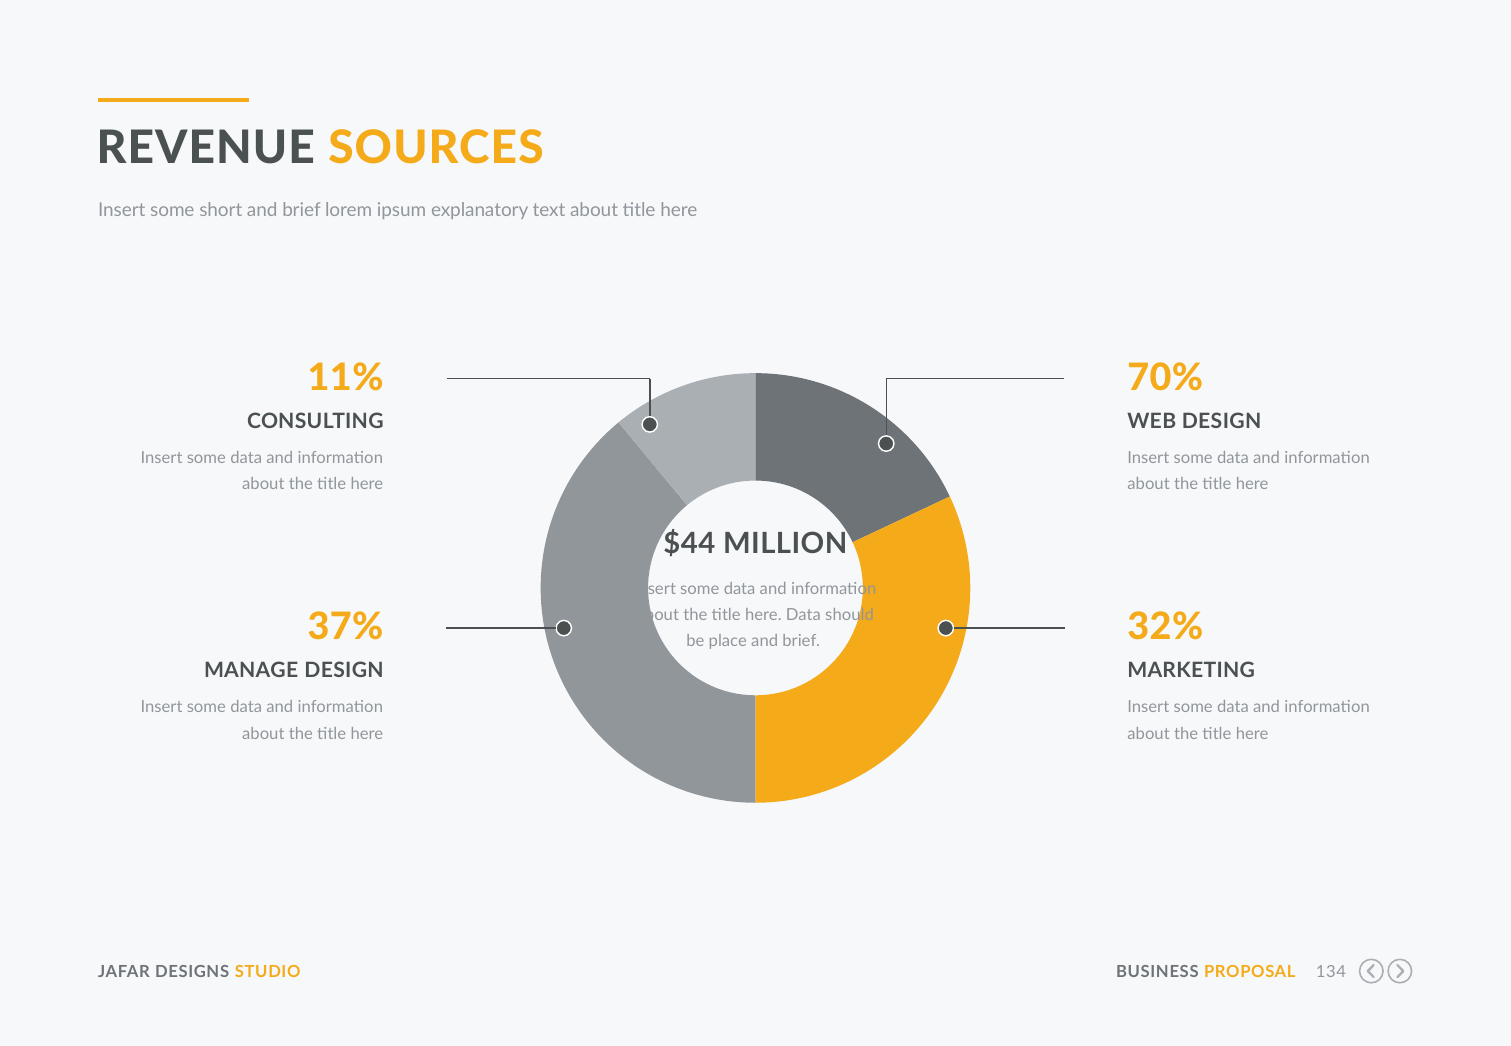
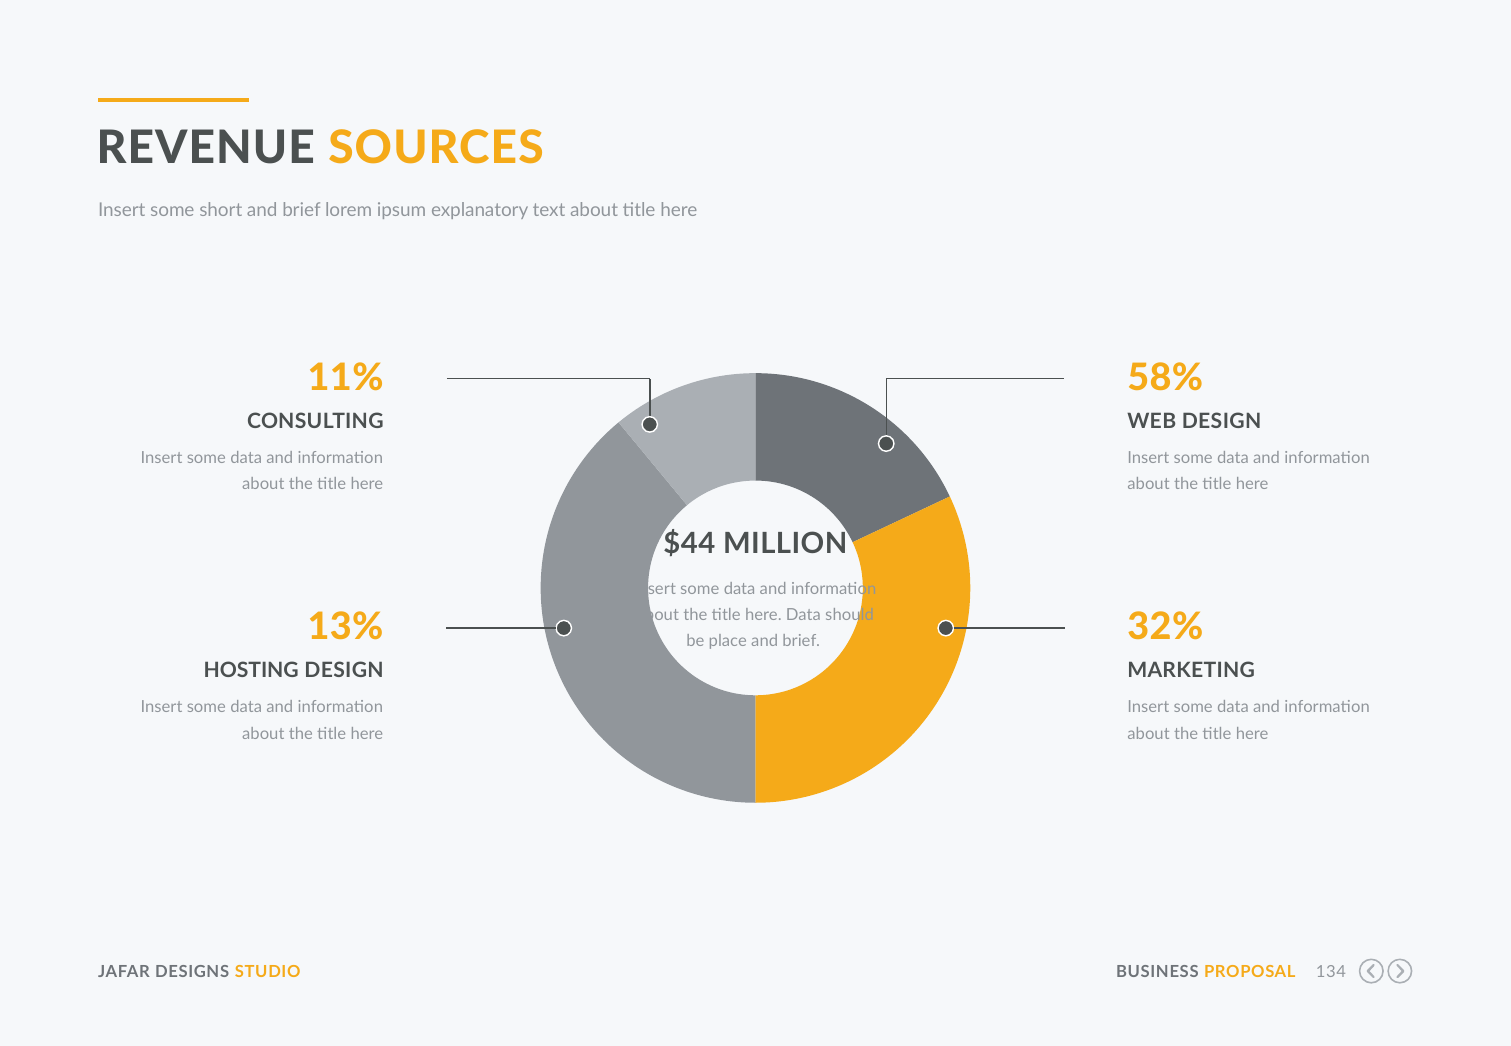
70%: 70% -> 58%
37%: 37% -> 13%
MANAGE: MANAGE -> HOSTING
